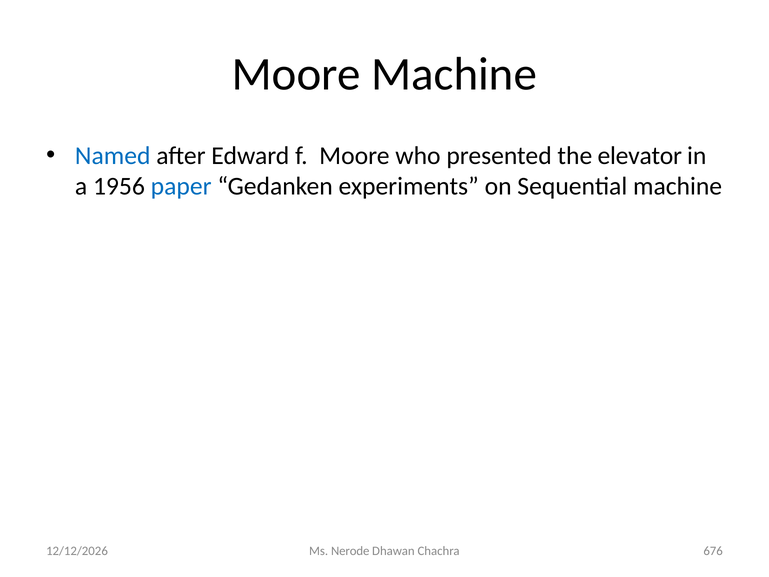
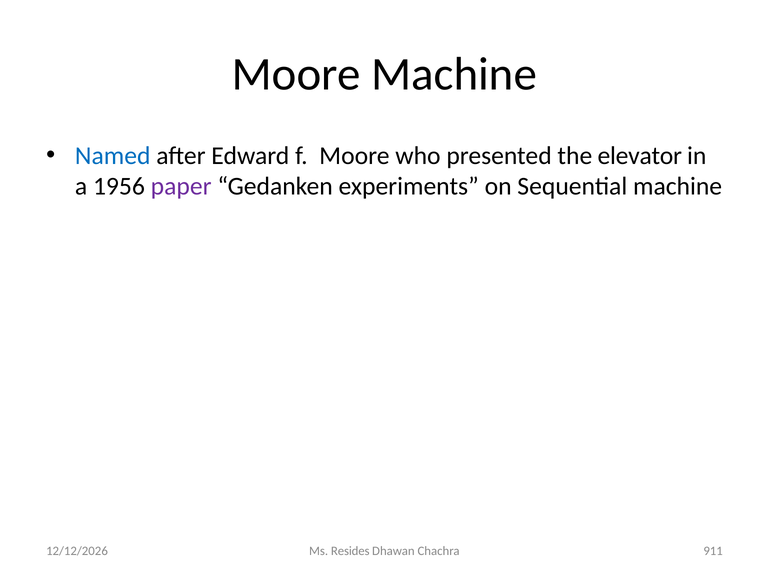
paper colour: blue -> purple
Nerode: Nerode -> Resides
676: 676 -> 911
